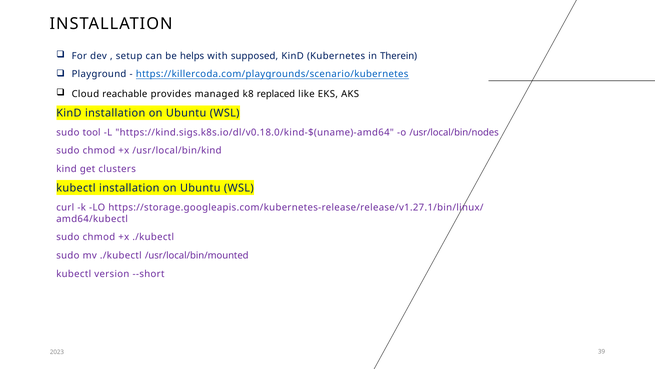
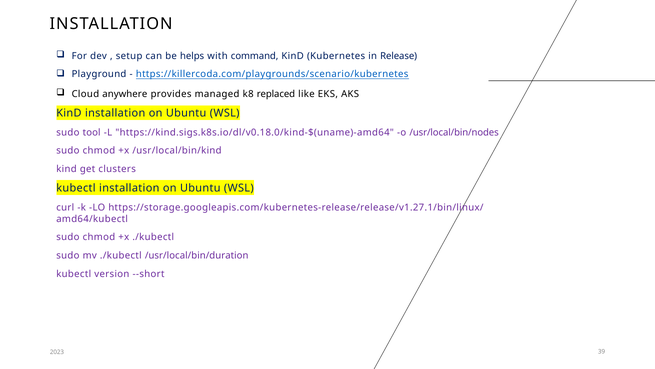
supposed: supposed -> command
Therein: Therein -> Release
reachable: reachable -> anywhere
/usr/local/bin/mounted: /usr/local/bin/mounted -> /usr/local/bin/duration
